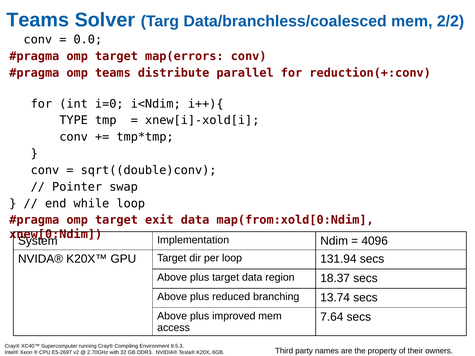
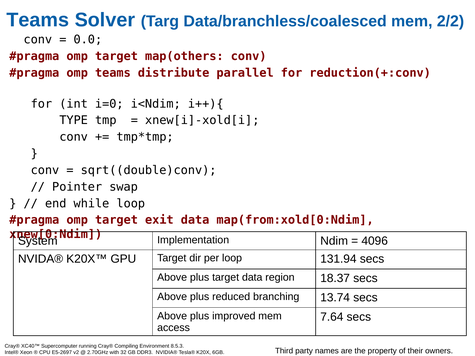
map(errors: map(errors -> map(others
